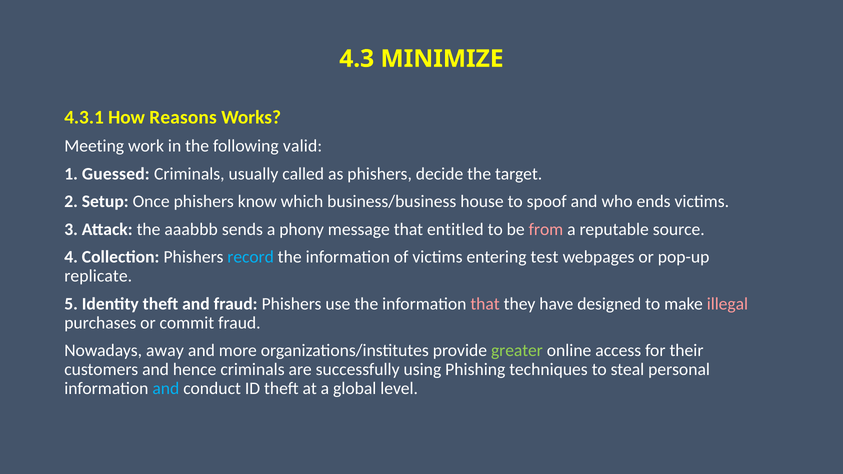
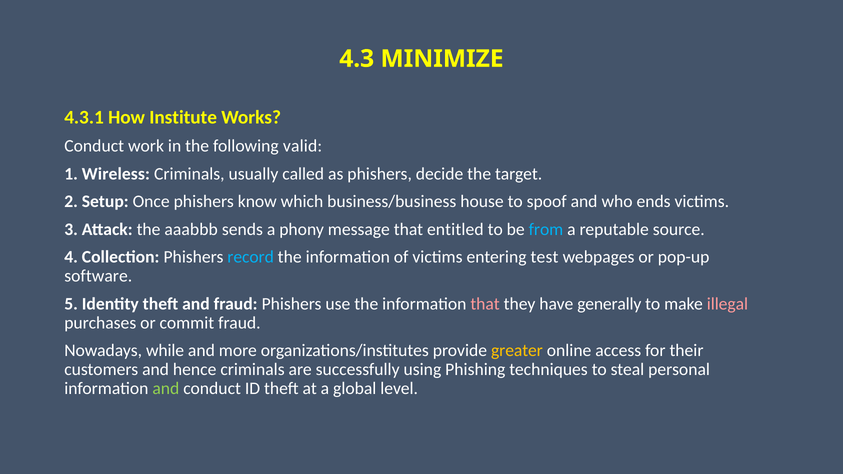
Reasons: Reasons -> Institute
Meeting at (94, 146): Meeting -> Conduct
Guessed: Guessed -> Wireless
from colour: pink -> light blue
replicate: replicate -> software
designed: designed -> generally
away: away -> while
greater colour: light green -> yellow
and at (166, 389) colour: light blue -> light green
